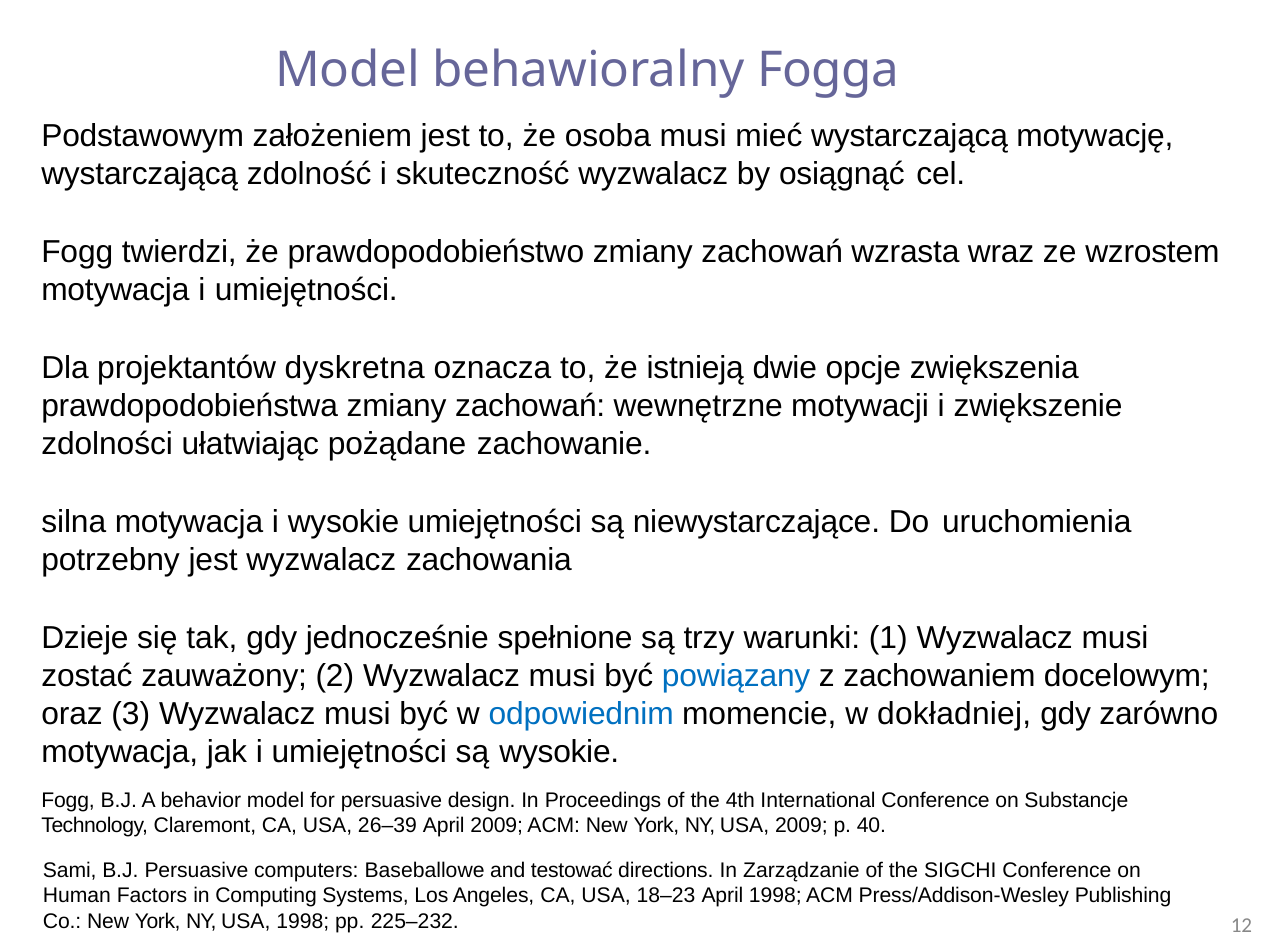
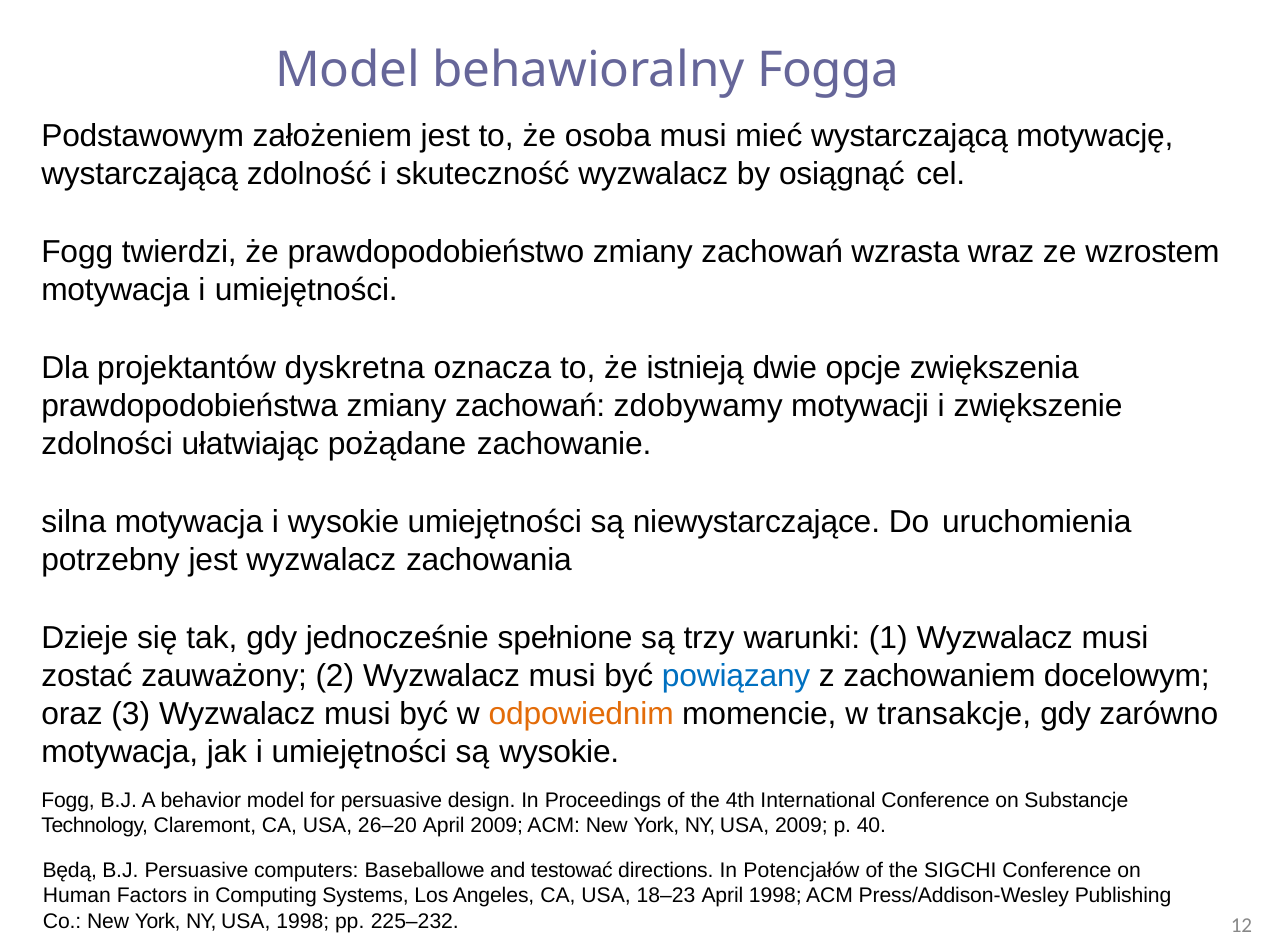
wewnętrzne: wewnętrzne -> zdobywamy
odpowiednim colour: blue -> orange
dokładniej: dokładniej -> transakcje
26–39: 26–39 -> 26–20
Sami: Sami -> Będą
Zarządzanie: Zarządzanie -> Potencjałów
